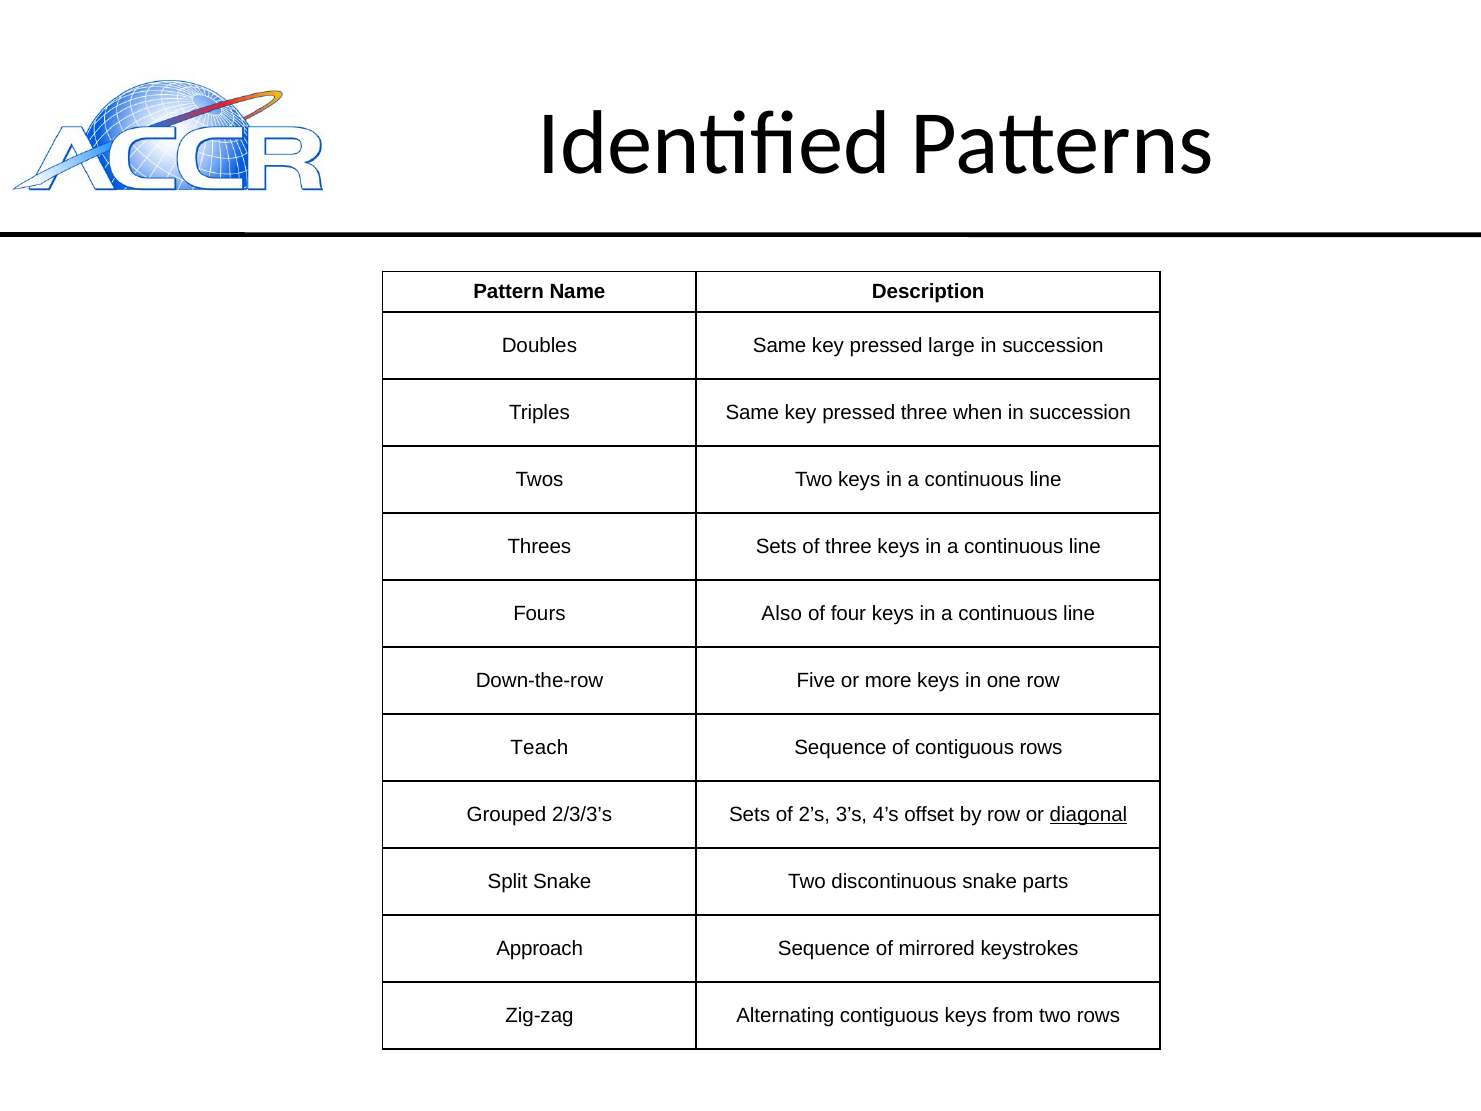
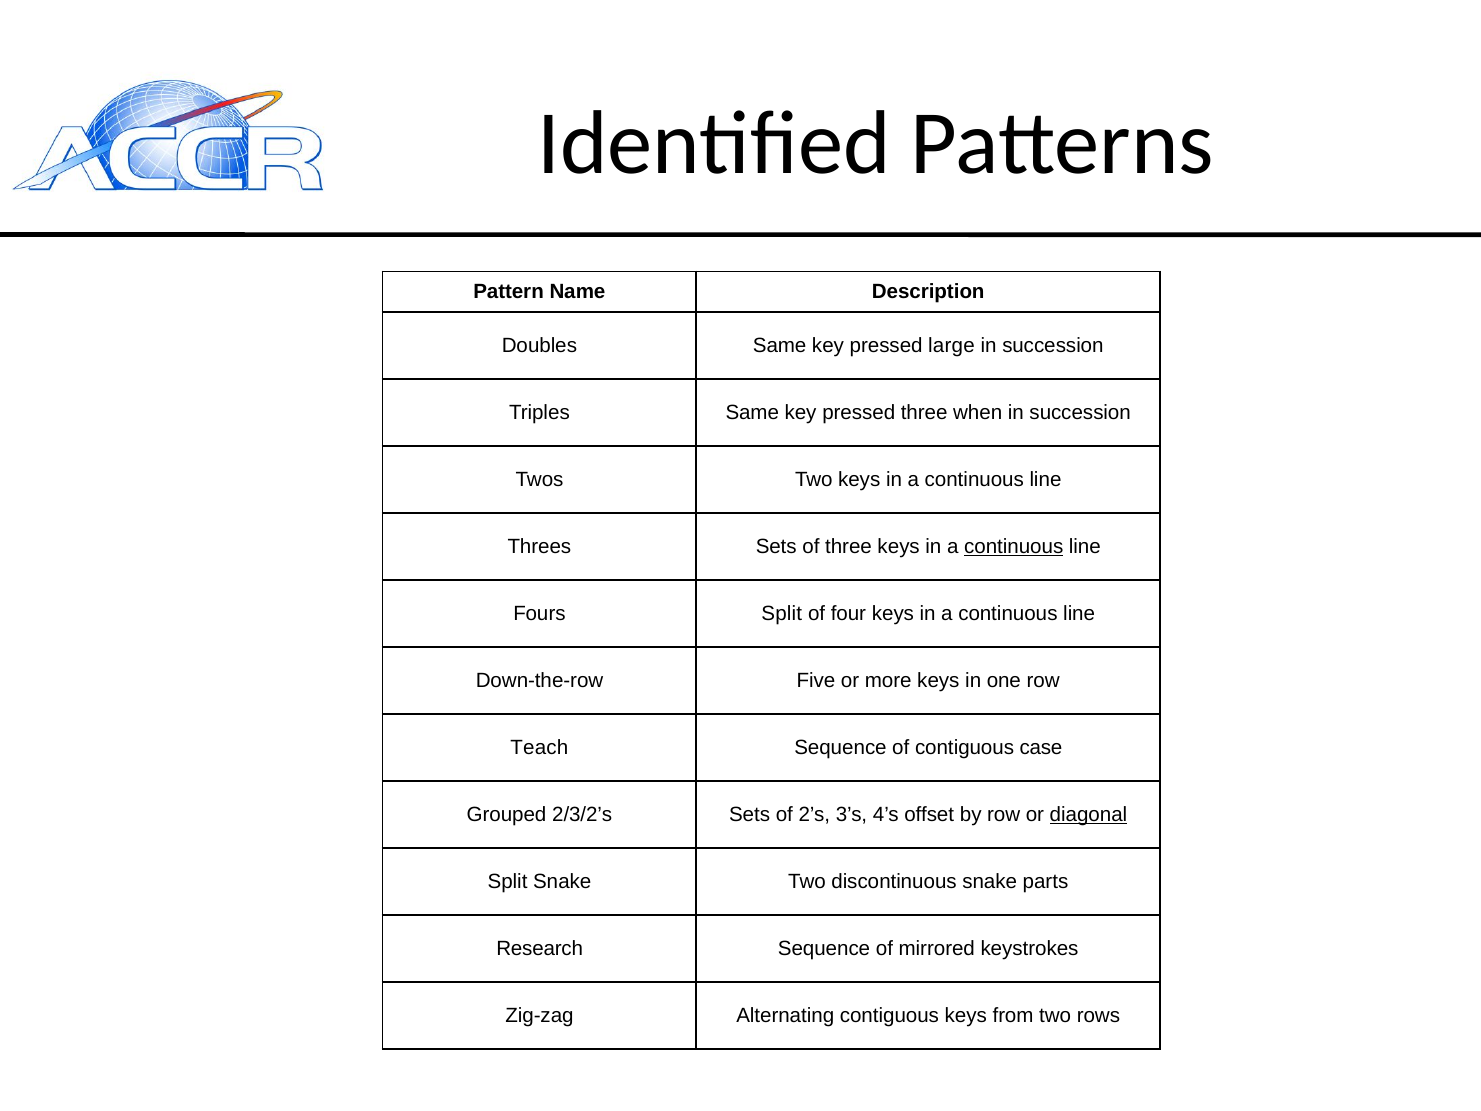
continuous at (1014, 546) underline: none -> present
Fours Also: Also -> Split
contiguous rows: rows -> case
2/3/3’s: 2/3/3’s -> 2/3/2’s
Approach: Approach -> Research
